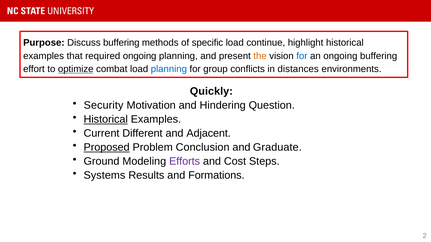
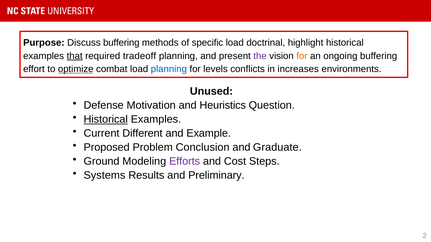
continue: continue -> doctrinal
that underline: none -> present
required ongoing: ongoing -> tradeoff
the colour: orange -> purple
for at (302, 56) colour: blue -> orange
group: group -> levels
distances: distances -> increases
Quickly: Quickly -> Unused
Security: Security -> Defense
Hindering: Hindering -> Heuristics
Adjacent: Adjacent -> Example
Proposed underline: present -> none
Formations: Formations -> Preliminary
